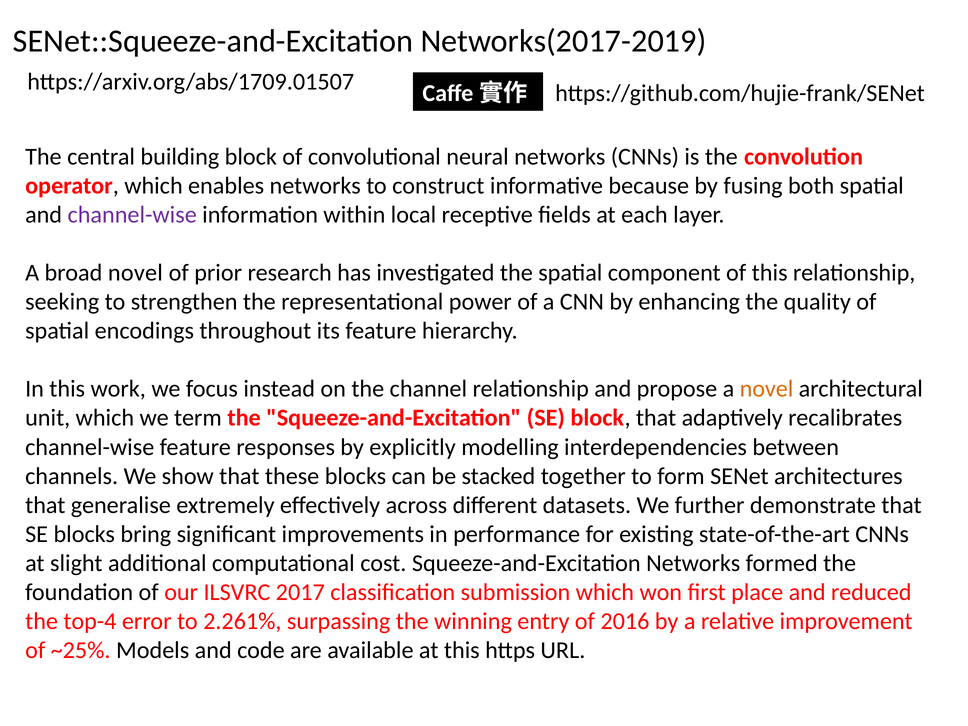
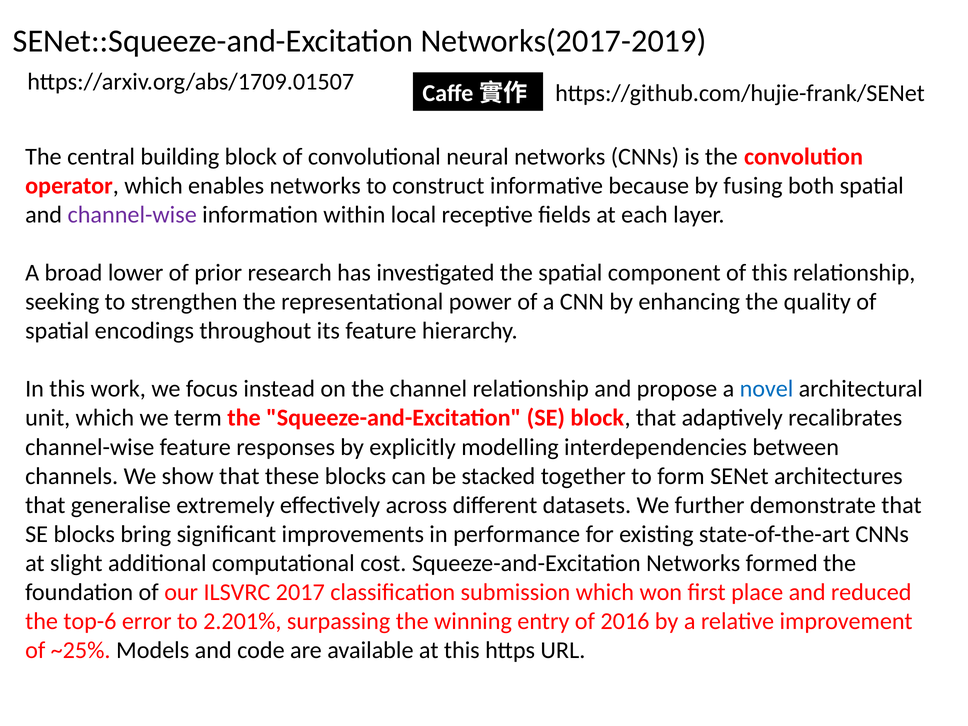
broad novel: novel -> lower
novel at (767, 389) colour: orange -> blue
top-4: top-4 -> top-6
2.261%: 2.261% -> 2.201%
